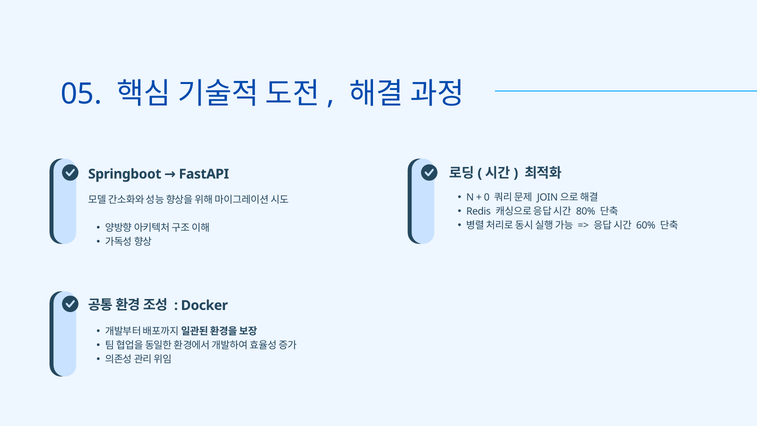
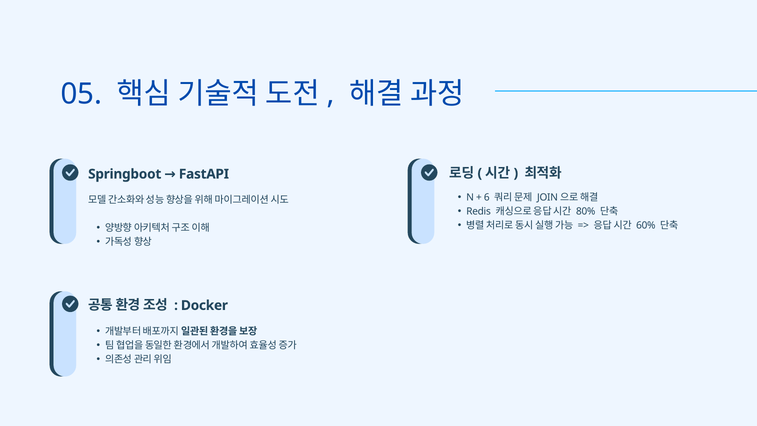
0: 0 -> 6
